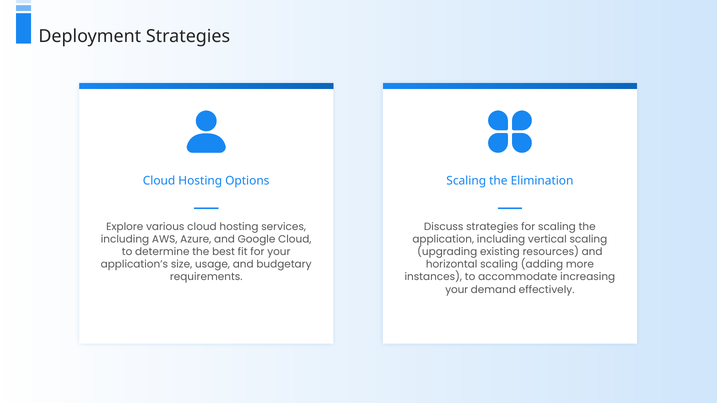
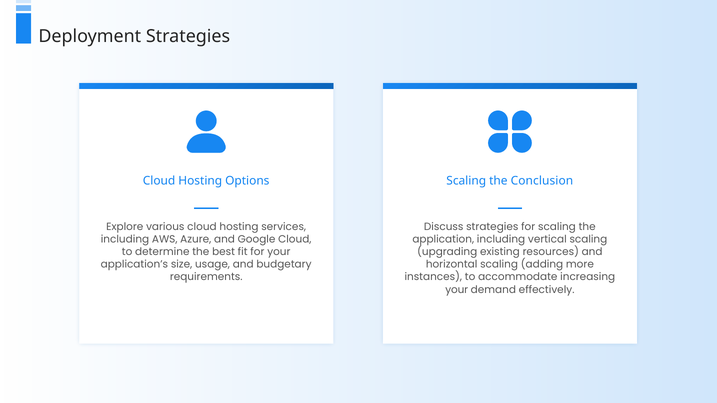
Elimination: Elimination -> Conclusion
